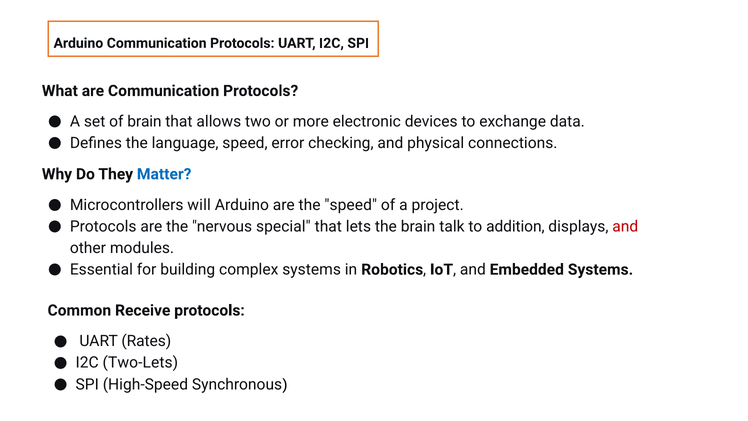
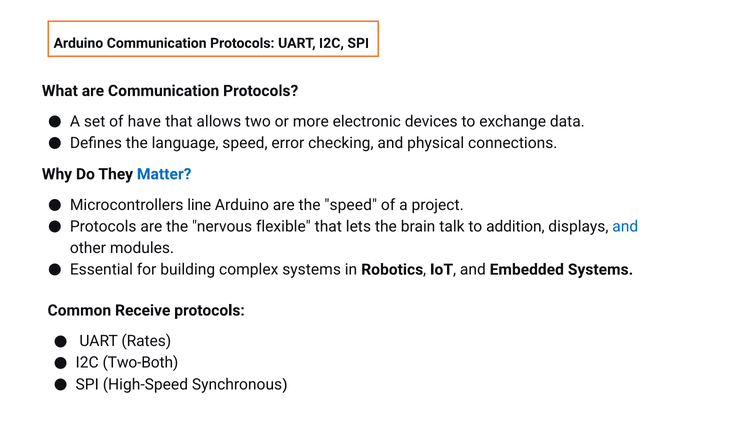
of brain: brain -> have
will: will -> line
special: special -> flexible
and at (625, 226) colour: red -> blue
Two‑Lets: Two‑Lets -> Two‑Both
